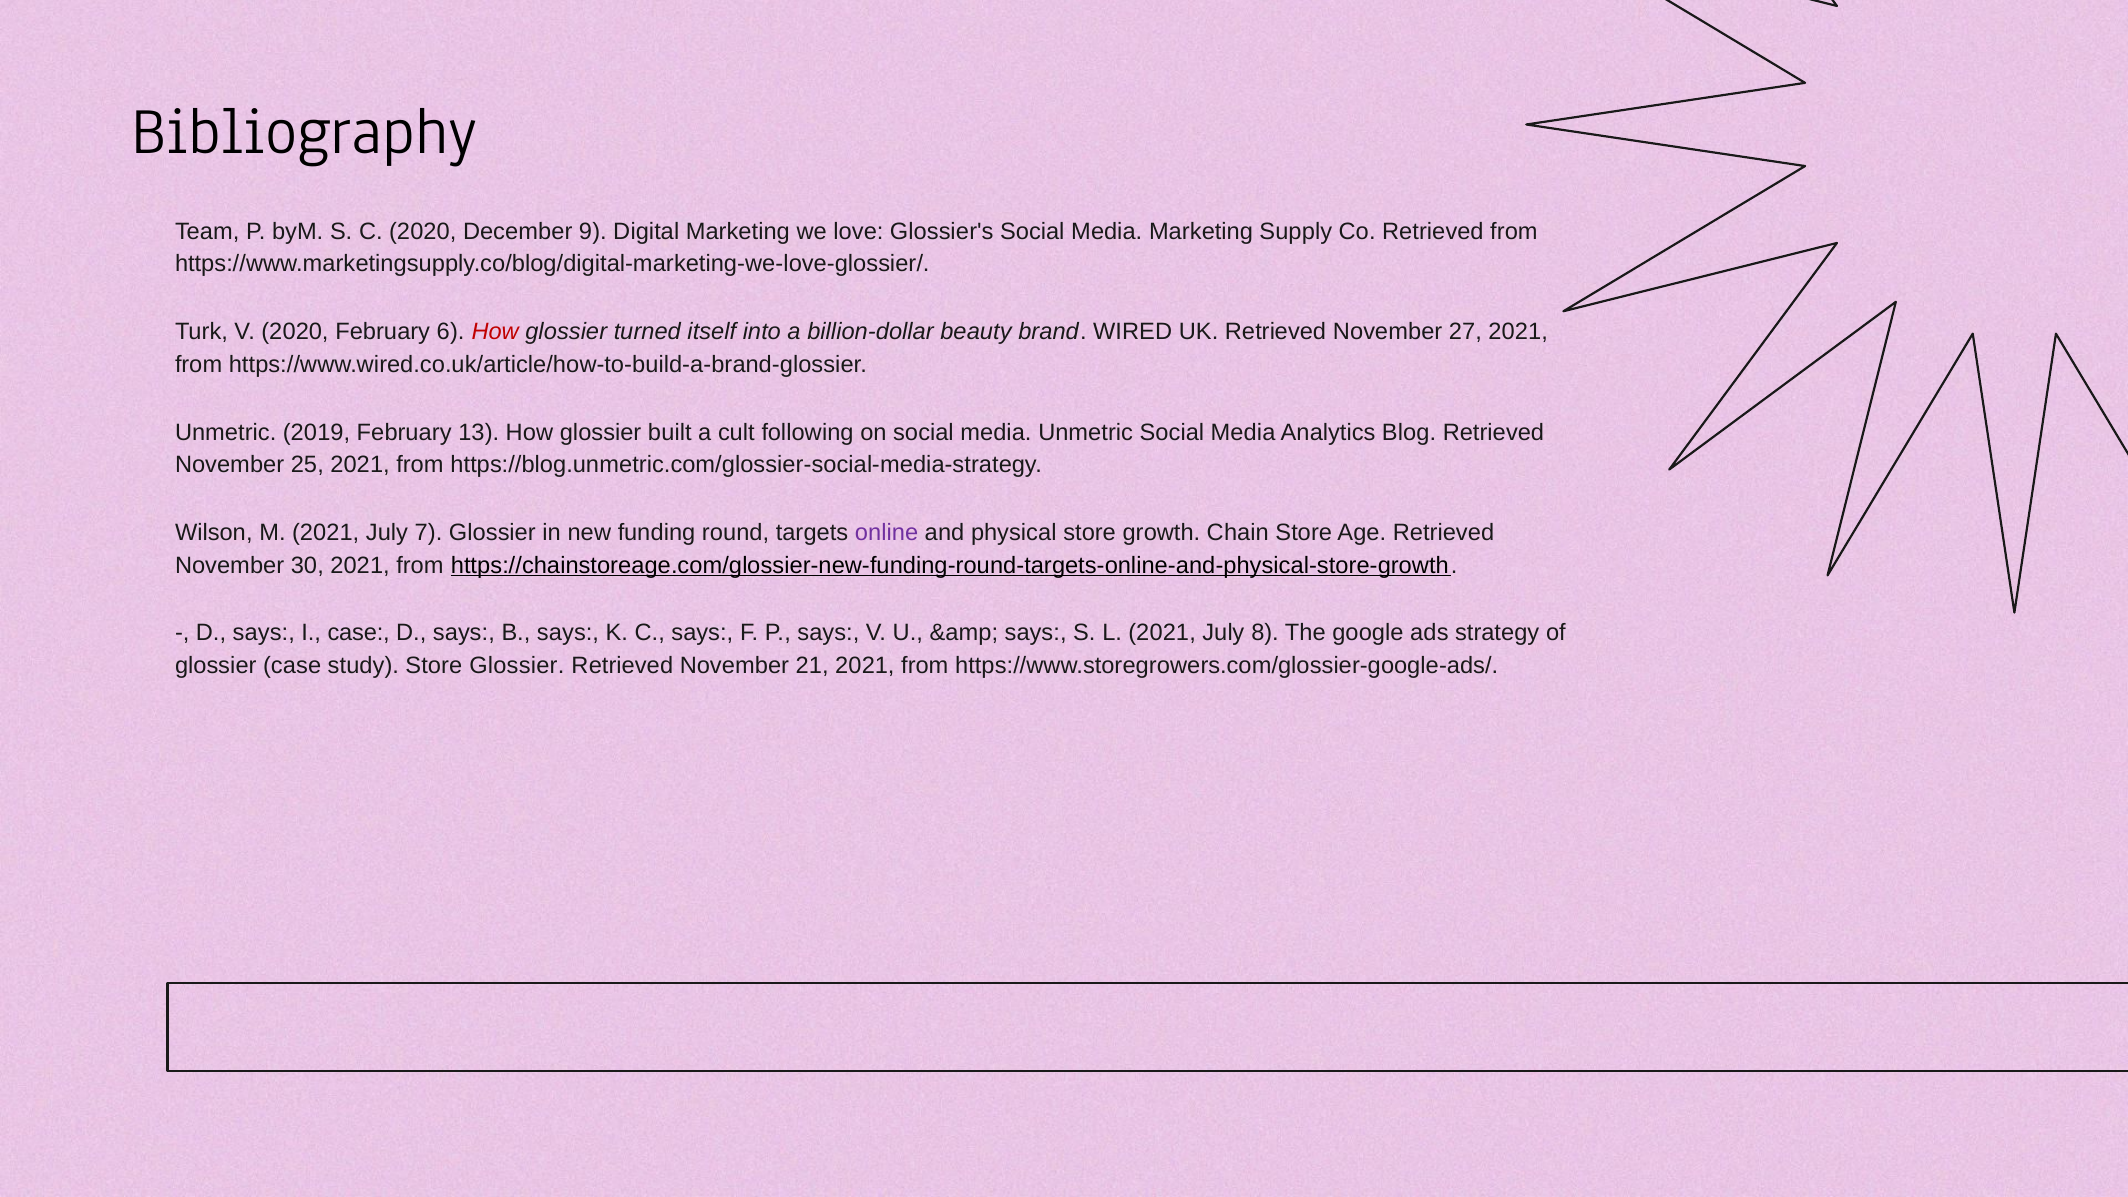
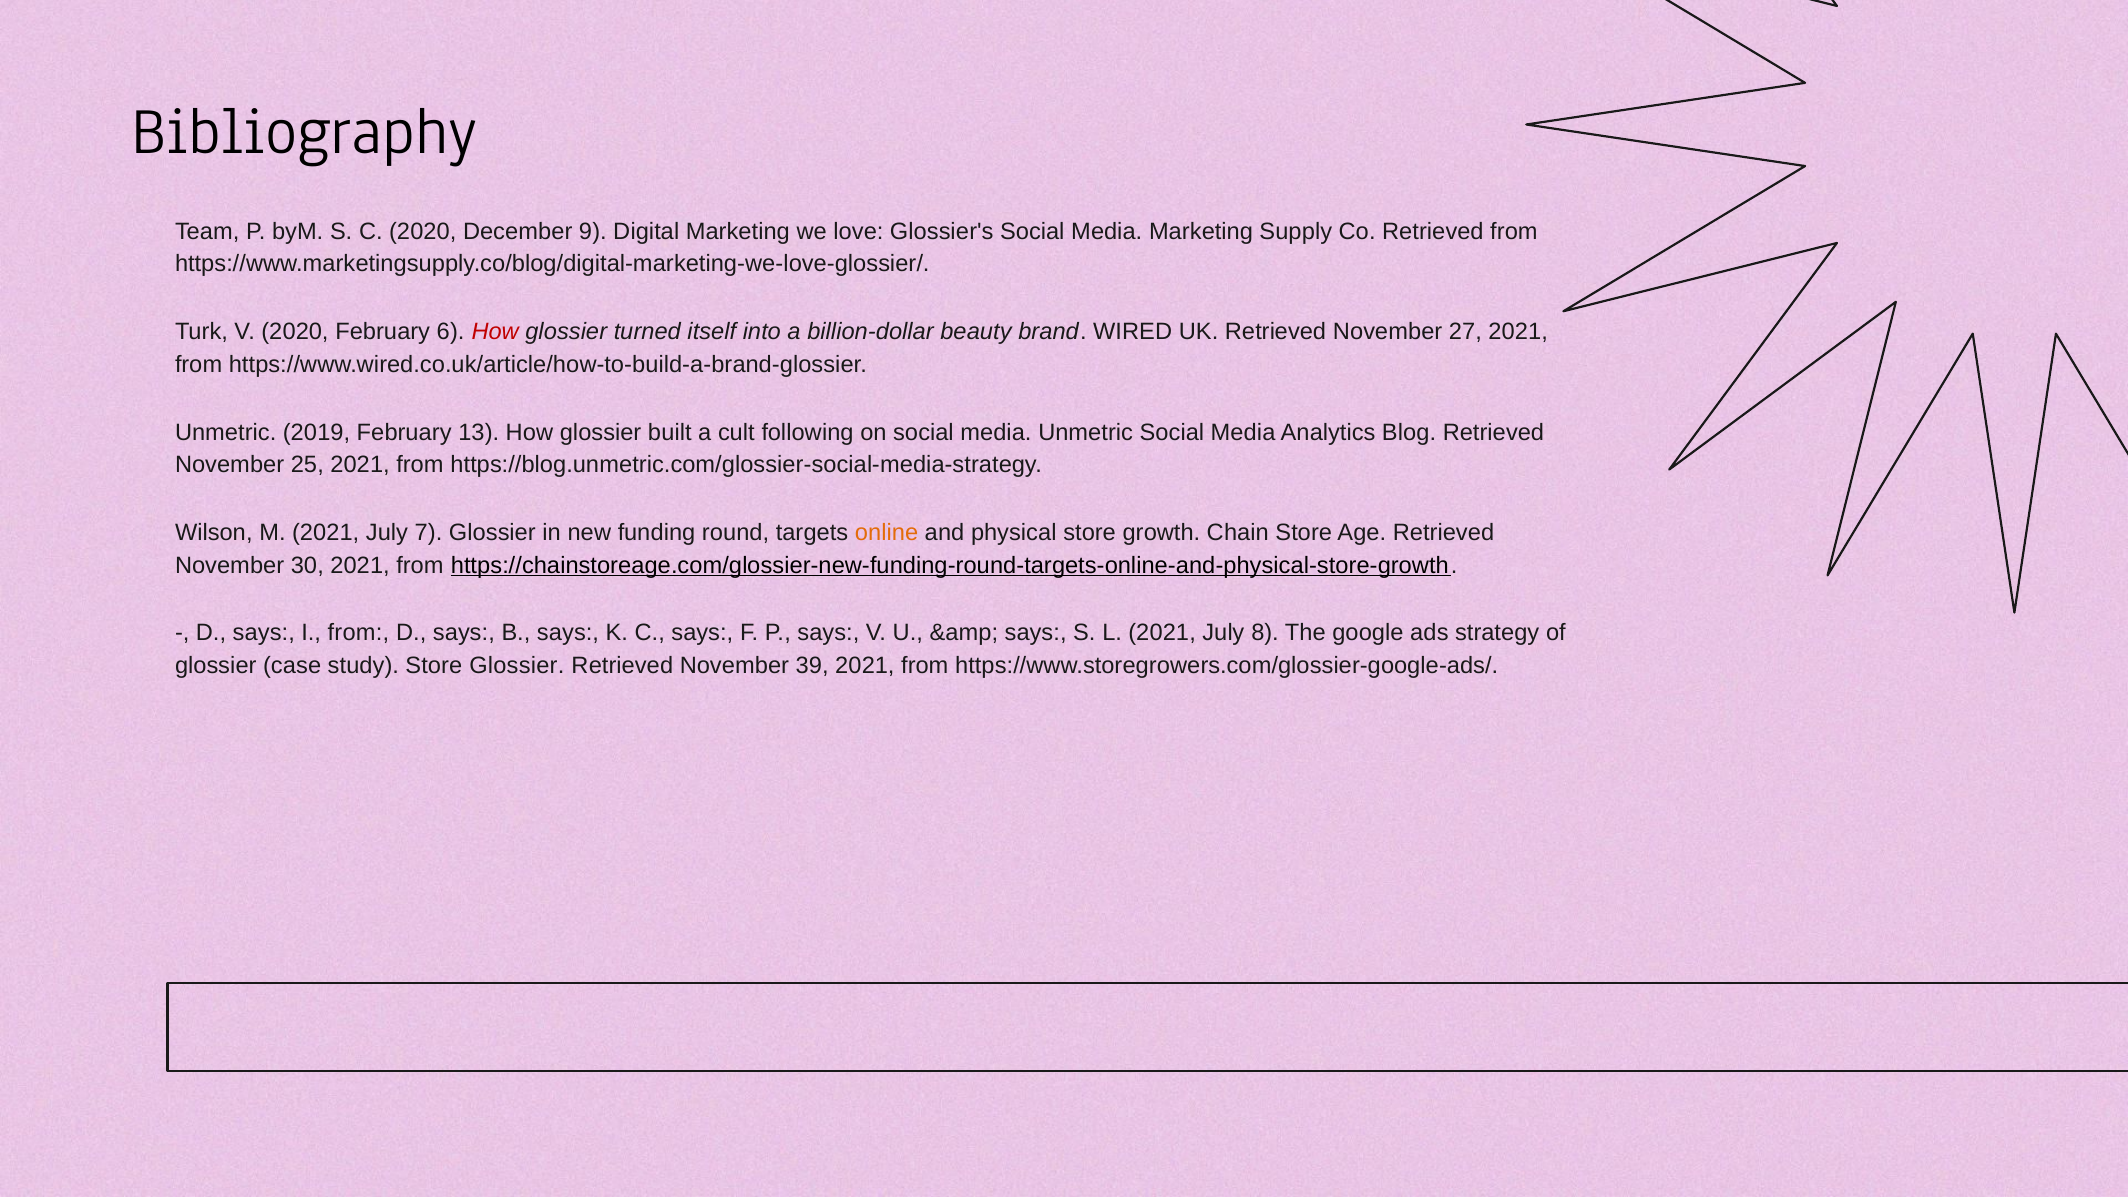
online colour: purple -> orange
I case: case -> from
21: 21 -> 39
